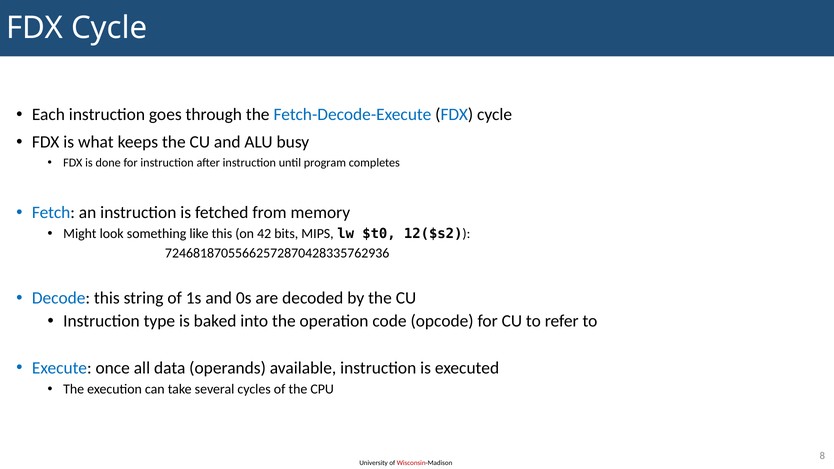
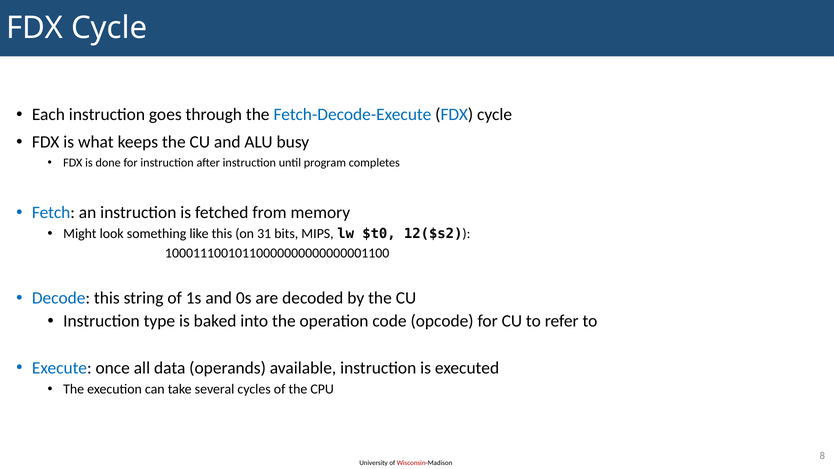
42: 42 -> 31
72468187055662572870428335762936: 72468187055662572870428335762936 -> 10001110010110000000000000001100
